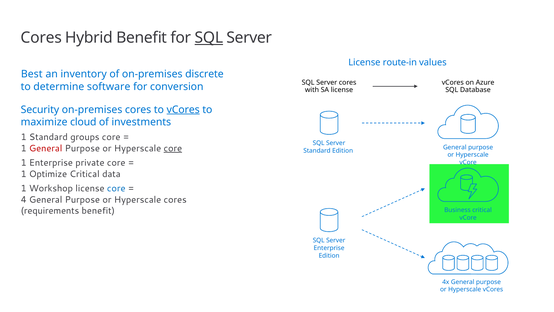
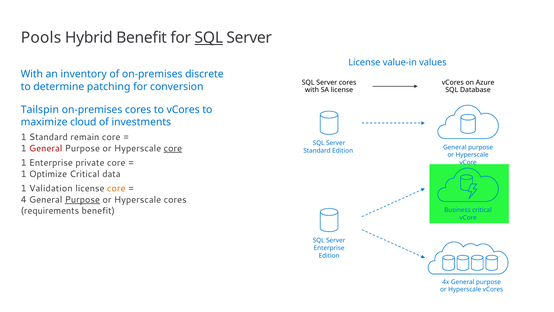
Cores at (41, 38): Cores -> Pools
route-in: route-in -> value-in
Best at (32, 74): Best -> With
software: software -> patching
Security: Security -> Tailspin
vCores at (183, 109) underline: present -> none
groups: groups -> remain
Workshop: Workshop -> Validation
core at (116, 188) colour: blue -> orange
Purpose at (82, 199) underline: none -> present
